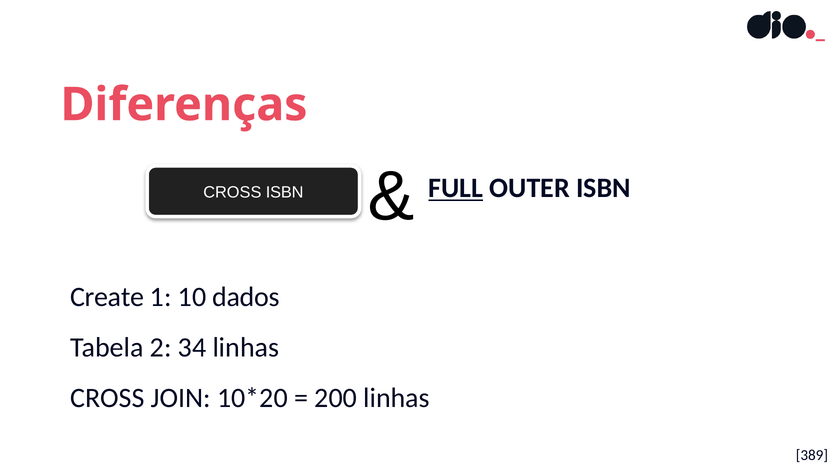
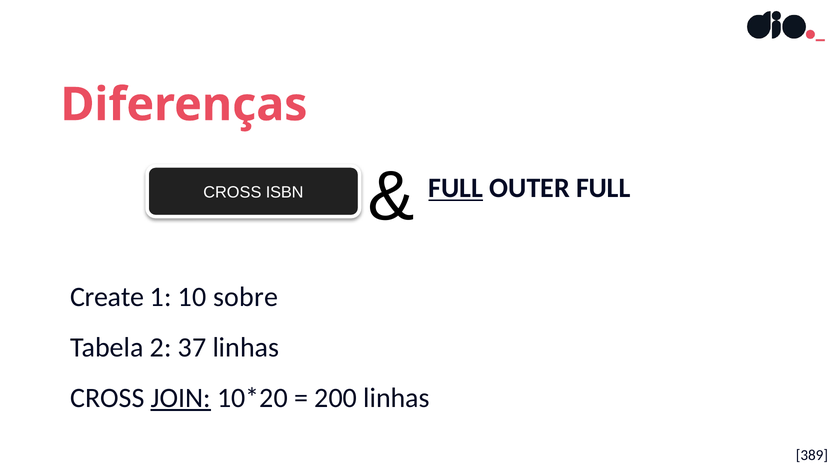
OUTER ISBN: ISBN -> FULL
dados: dados -> sobre
34: 34 -> 37
JOIN underline: none -> present
